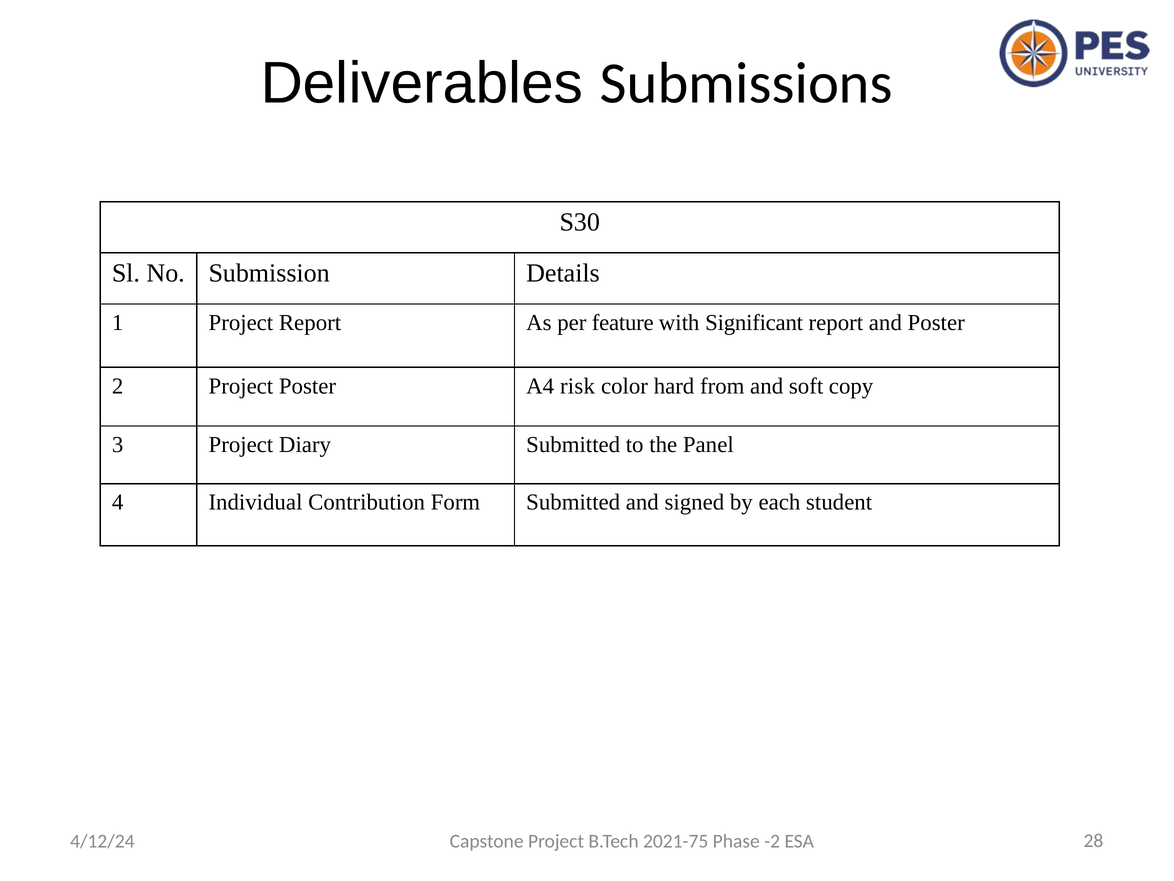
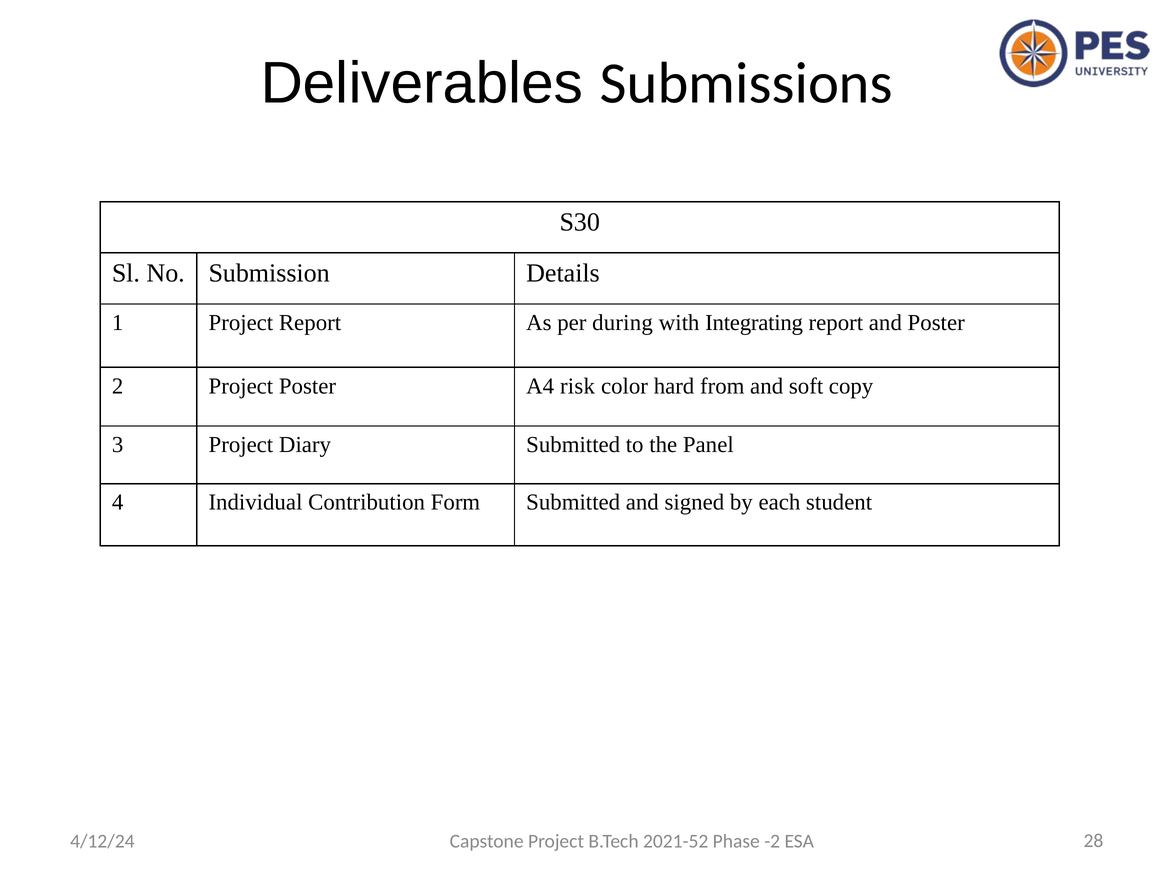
feature: feature -> during
Significant: Significant -> Integrating
2021-75: 2021-75 -> 2021-52
